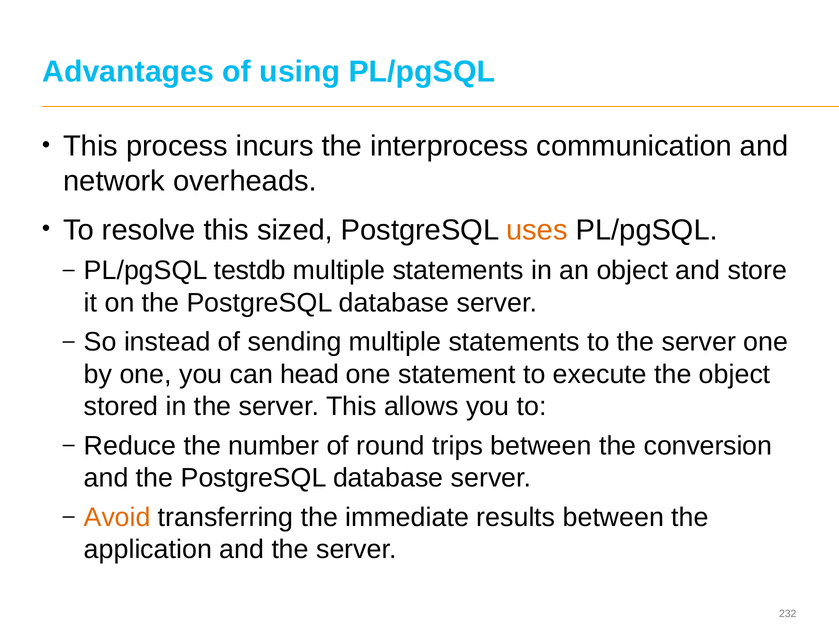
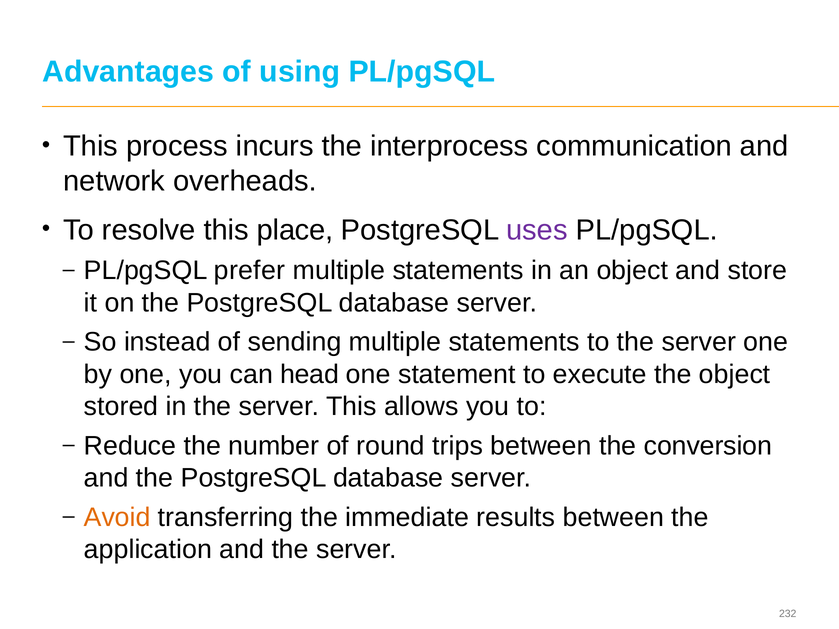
sized: sized -> place
uses colour: orange -> purple
testdb: testdb -> prefer
